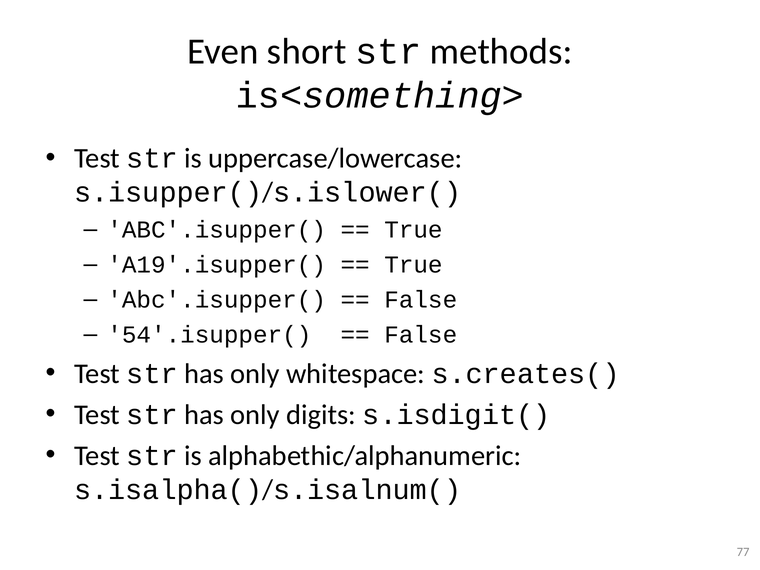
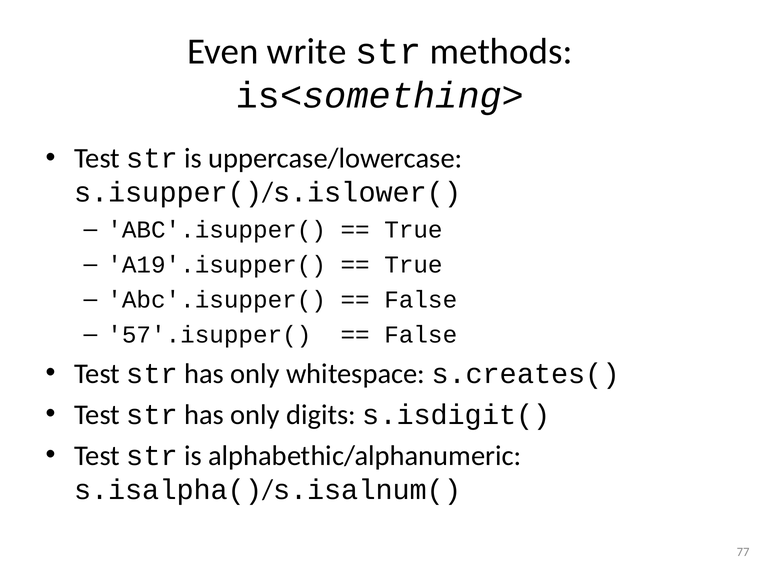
short: short -> write
54'.isupper(: 54'.isupper( -> 57'.isupper(
